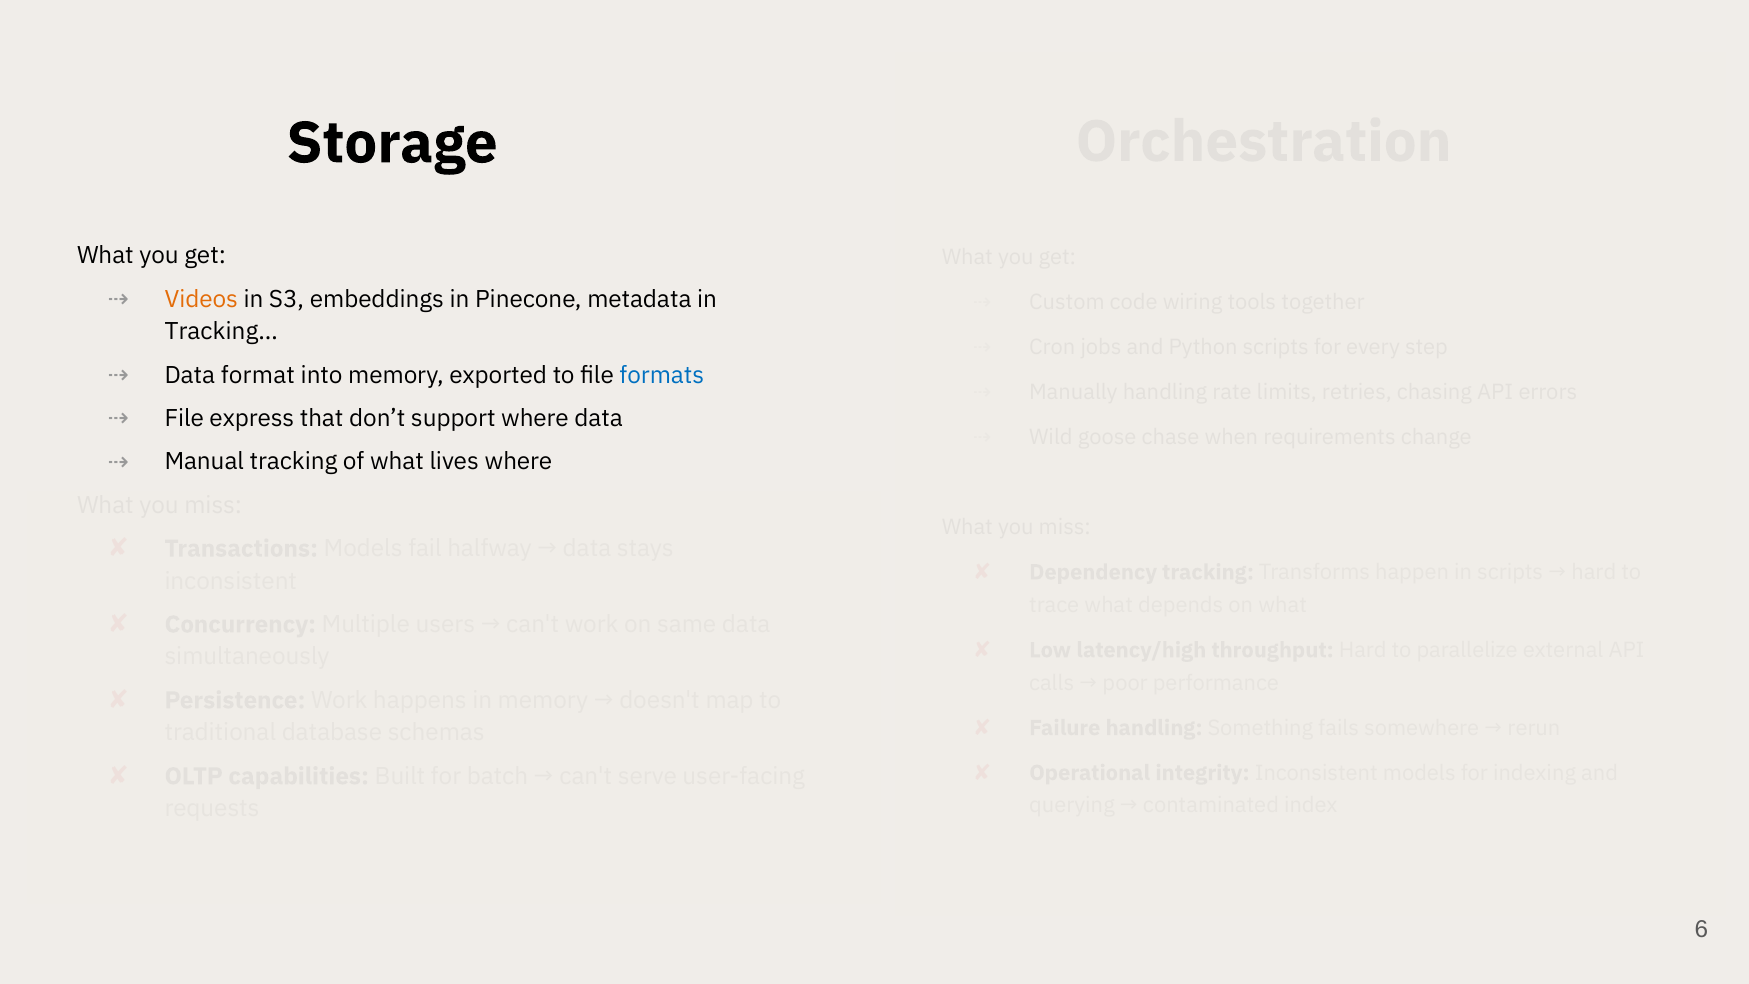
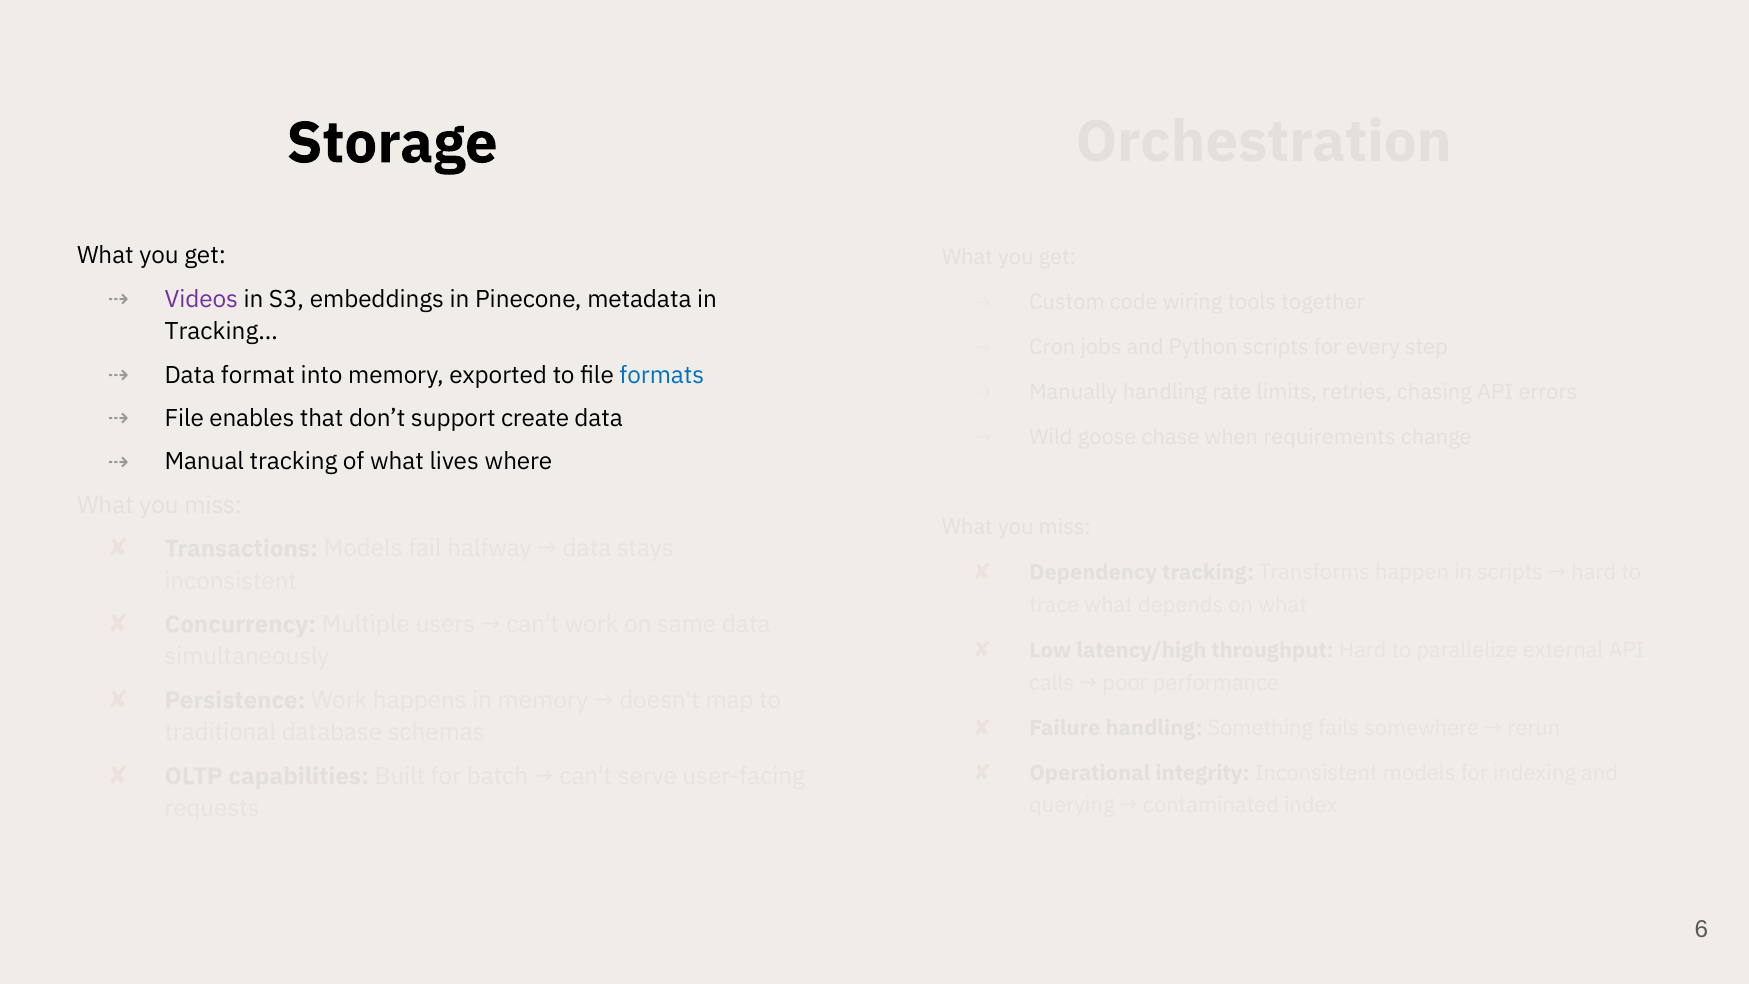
Videos colour: orange -> purple
express: express -> enables
support where: where -> create
